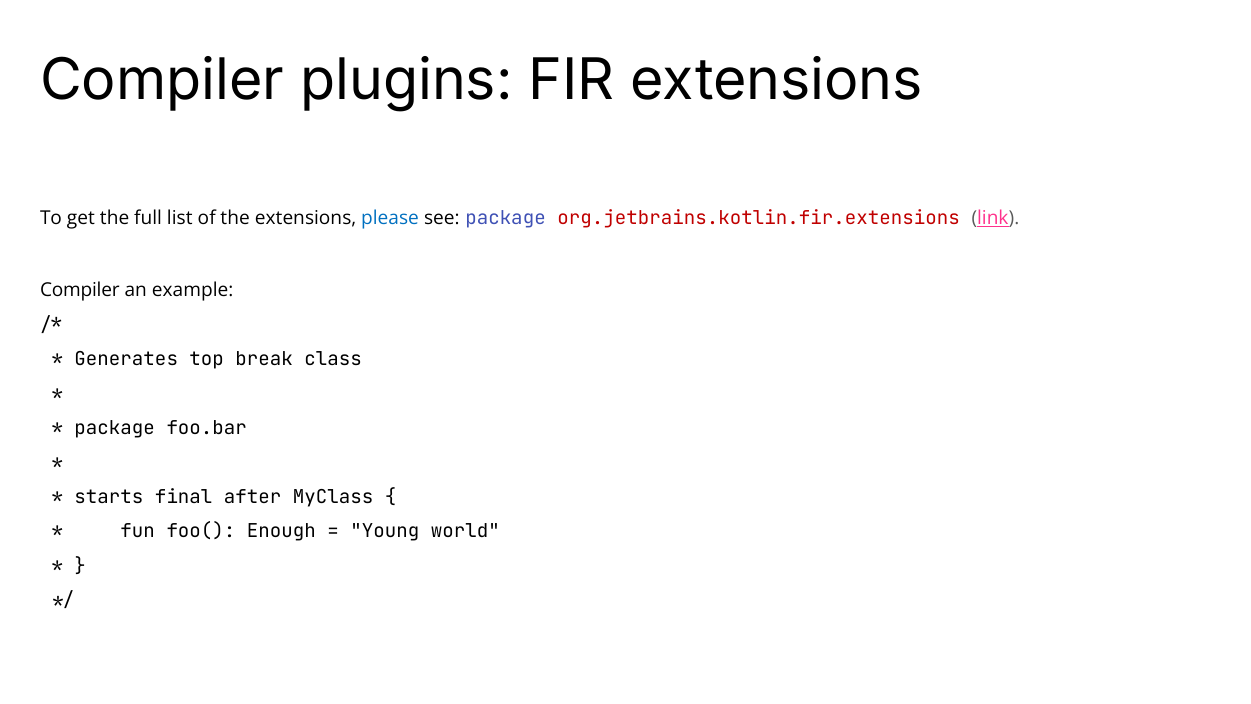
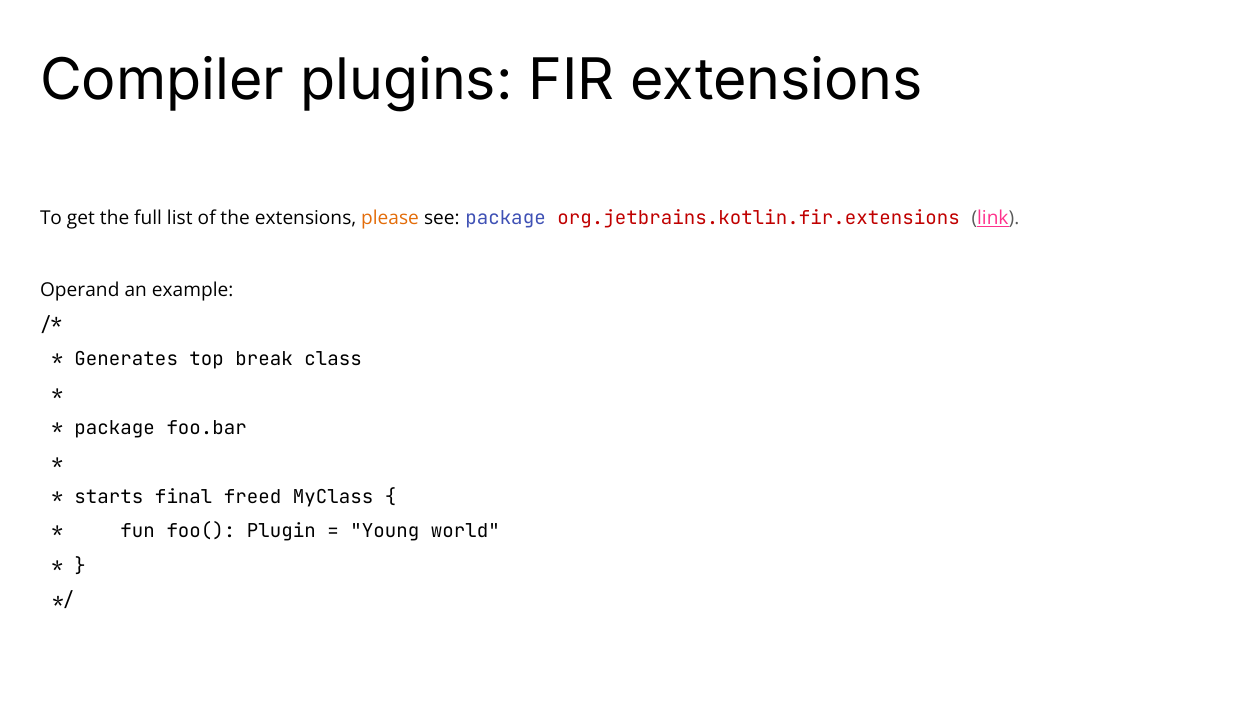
please colour: blue -> orange
Compiler at (80, 290): Compiler -> Operand
after: after -> freed
Enough: Enough -> Plugin
